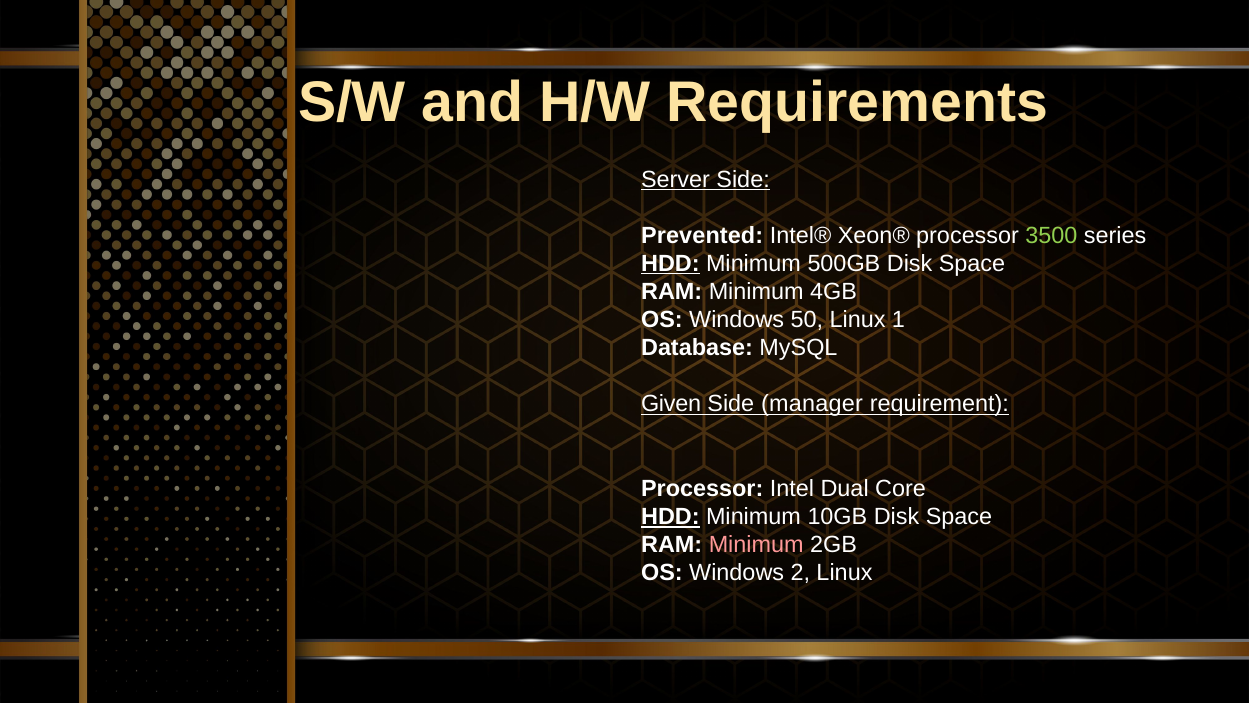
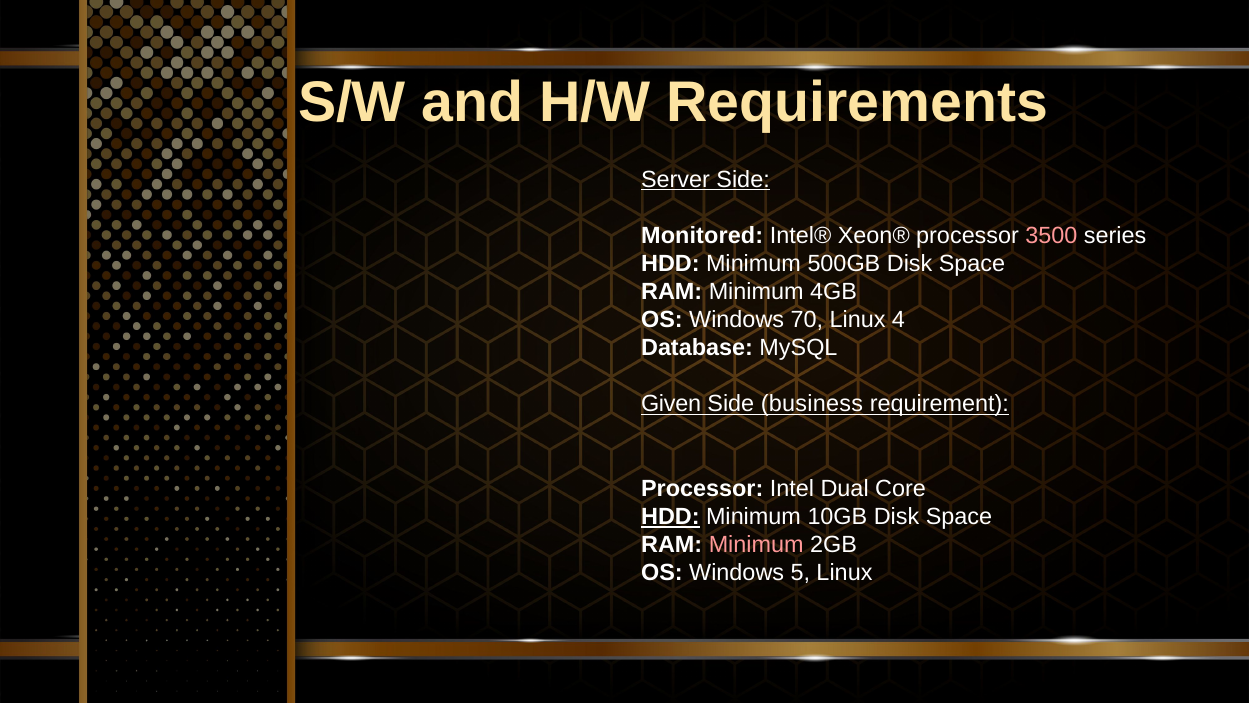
Prevented: Prevented -> Monitored
3500 colour: light green -> pink
HDD at (670, 263) underline: present -> none
50: 50 -> 70
1: 1 -> 4
manager: manager -> business
2: 2 -> 5
